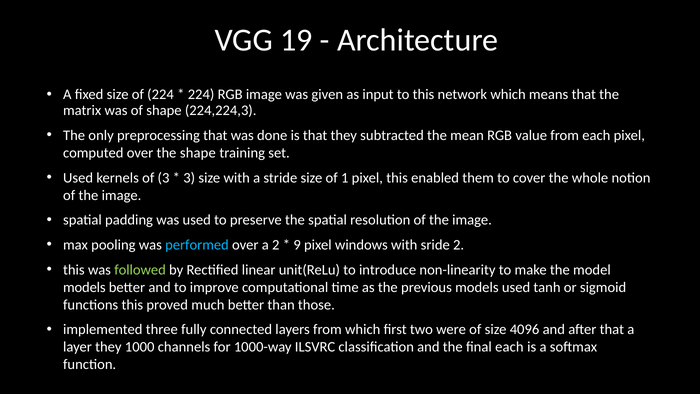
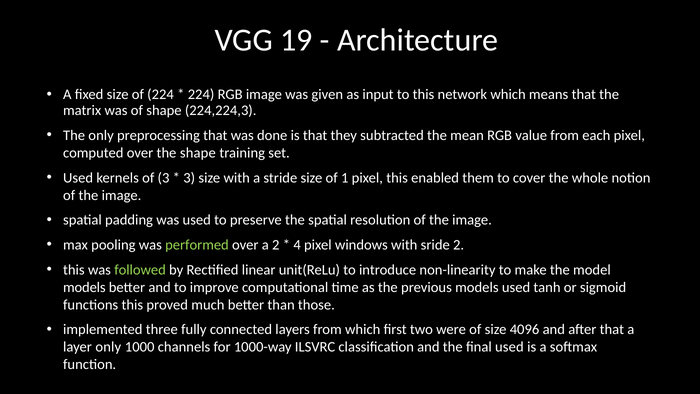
performed colour: light blue -> light green
9: 9 -> 4
layer they: they -> only
final each: each -> used
